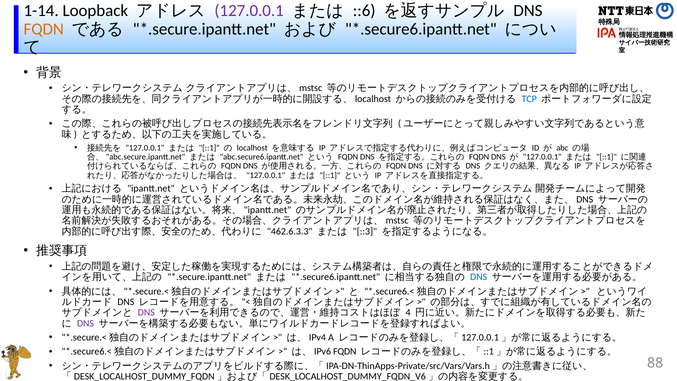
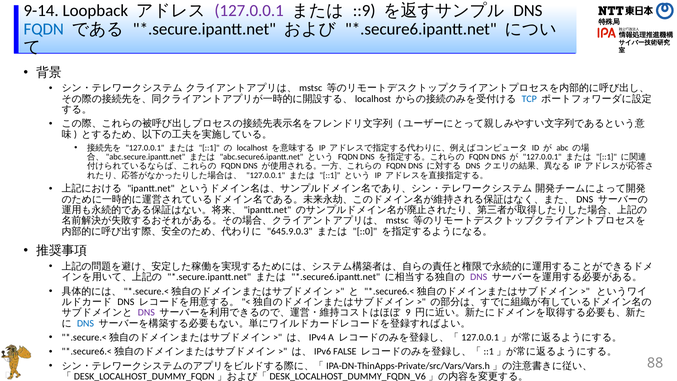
1-14: 1-14 -> 9-14
::6: ::6 -> ::9
FQDN at (44, 29) colour: orange -> blue
462.6.3.3: 462.6.3.3 -> 645.9.0.3
::3: ::3 -> ::0
DNS at (479, 277) colour: blue -> purple
4: 4 -> 9
DNS at (86, 323) colour: purple -> blue
FQDN at (345, 352): FQDN -> FALSE
